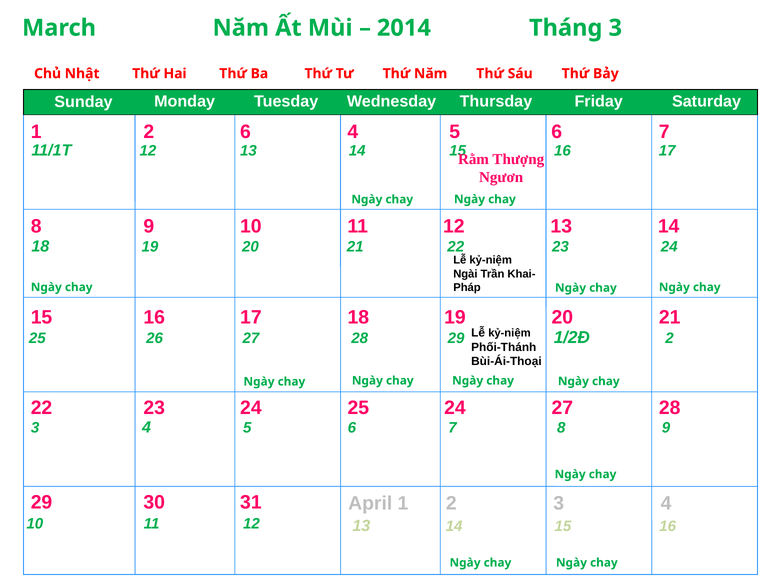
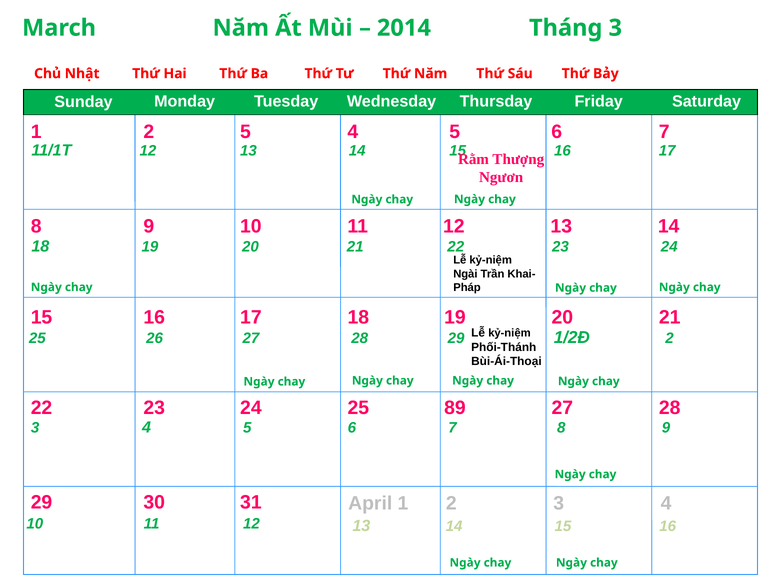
2 6: 6 -> 5
25 24: 24 -> 89
